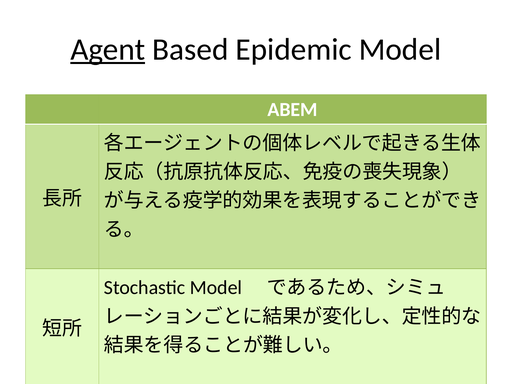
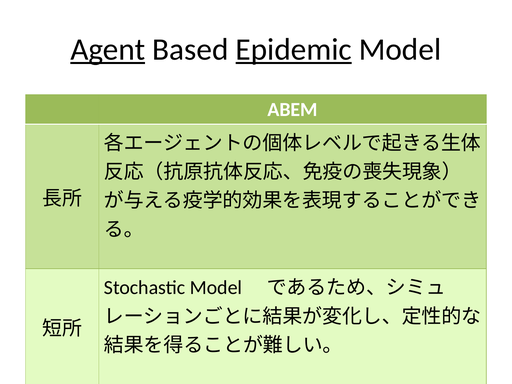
Epidemic underline: none -> present
